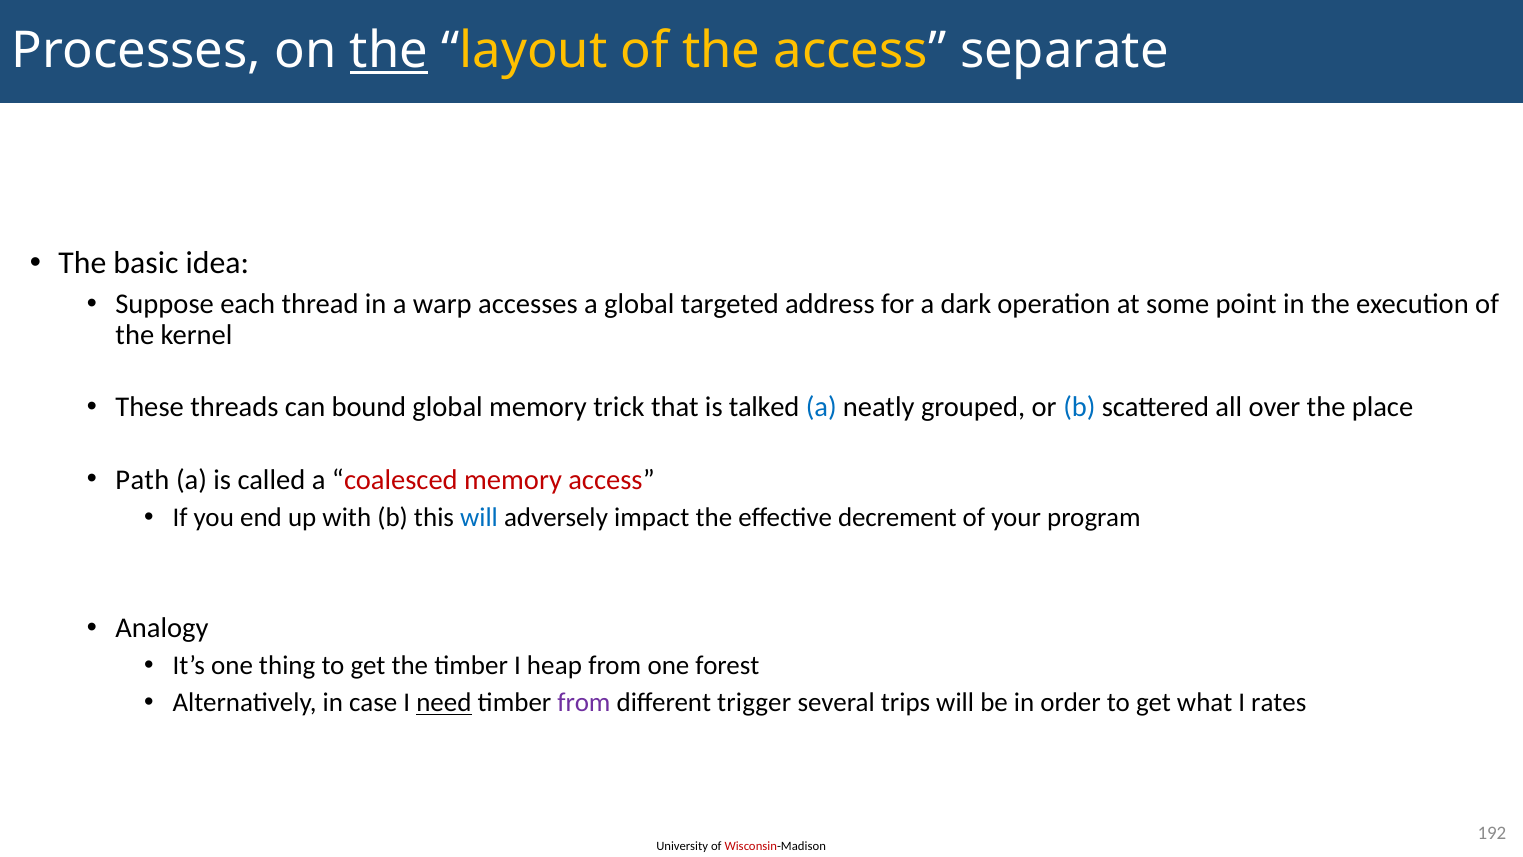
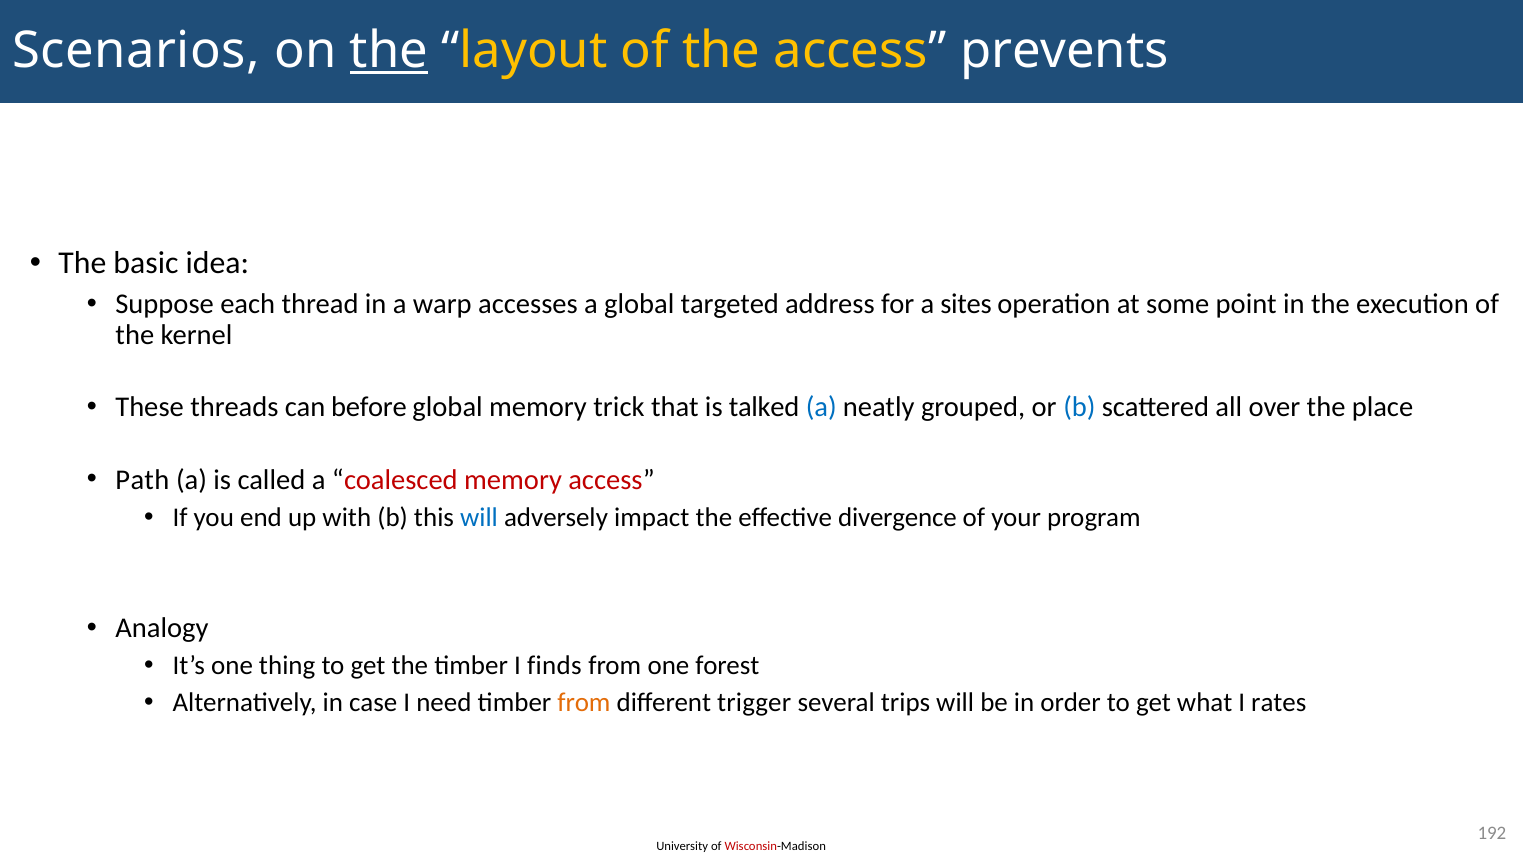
Processes: Processes -> Scenarios
separate: separate -> prevents
dark: dark -> sites
bound: bound -> before
decrement: decrement -> divergence
heap: heap -> finds
need underline: present -> none
from at (584, 703) colour: purple -> orange
